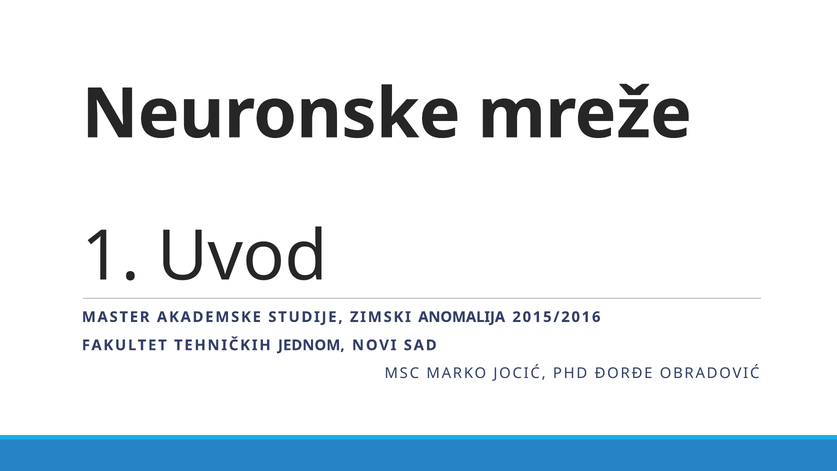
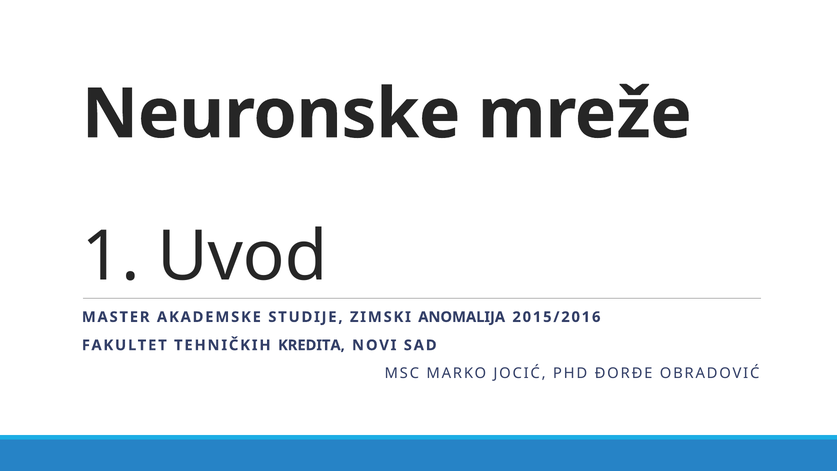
JEDNOM: JEDNOM -> KREDITA
